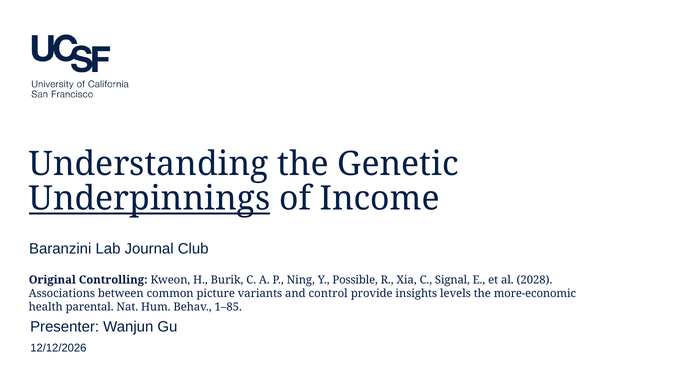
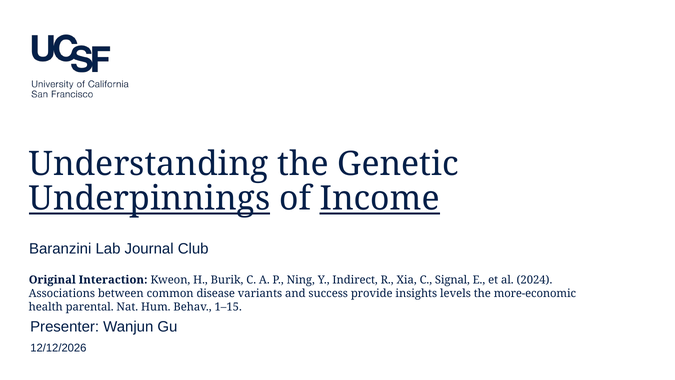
Income underline: none -> present
Controlling: Controlling -> Interaction
Possible: Possible -> Indirect
2028: 2028 -> 2024
picture: picture -> disease
control: control -> success
1–85: 1–85 -> 1–15
